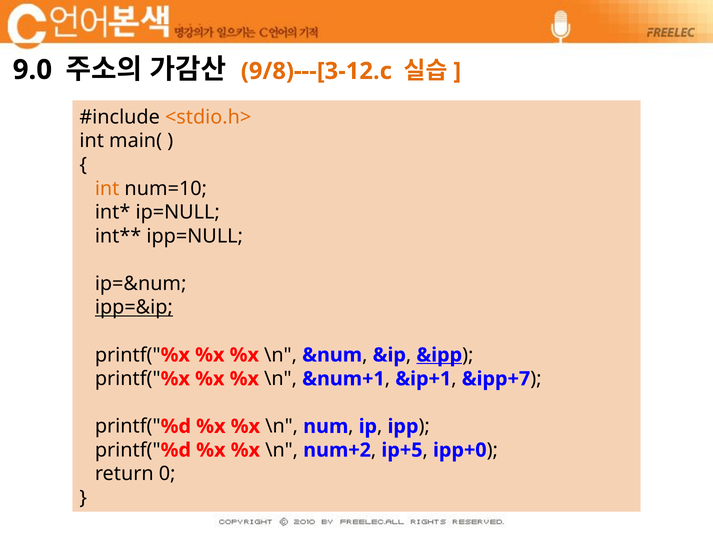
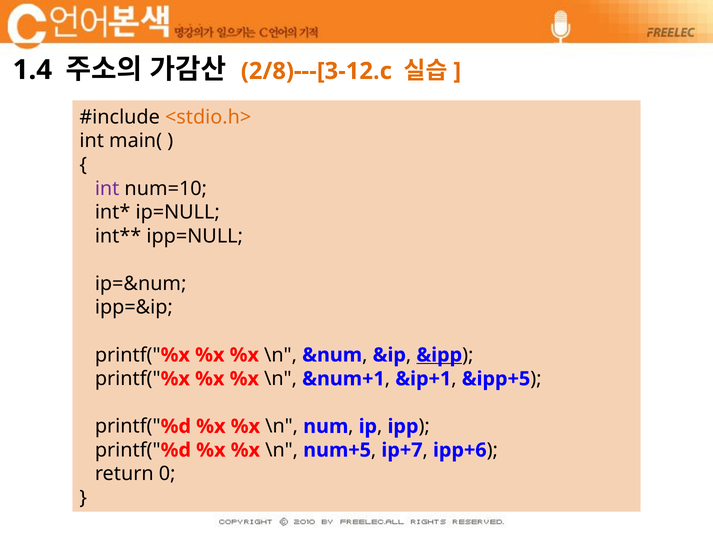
9.0: 9.0 -> 1.4
9/8)---[3-12.c: 9/8)---[3-12.c -> 2/8)---[3-12.c
int at (107, 188) colour: orange -> purple
ipp=&ip underline: present -> none
&ipp+7: &ipp+7 -> &ipp+5
num+2: num+2 -> num+5
ip+5: ip+5 -> ip+7
ipp+0: ipp+0 -> ipp+6
